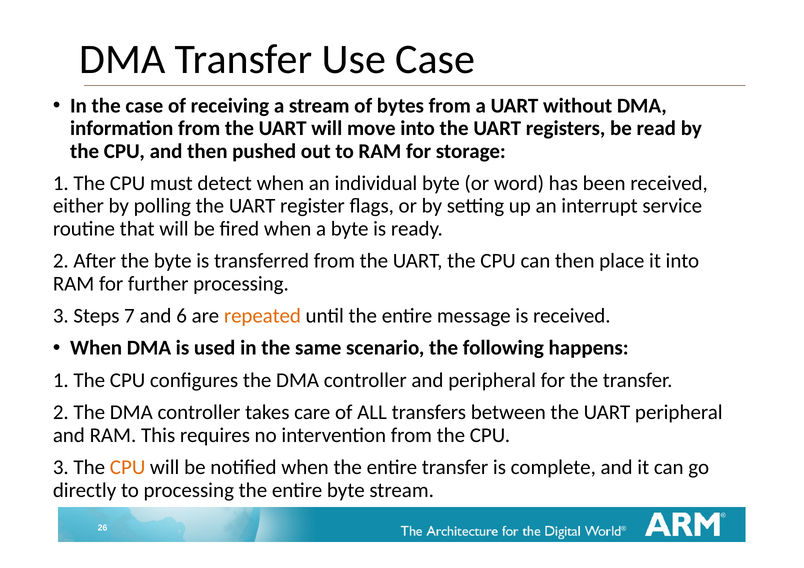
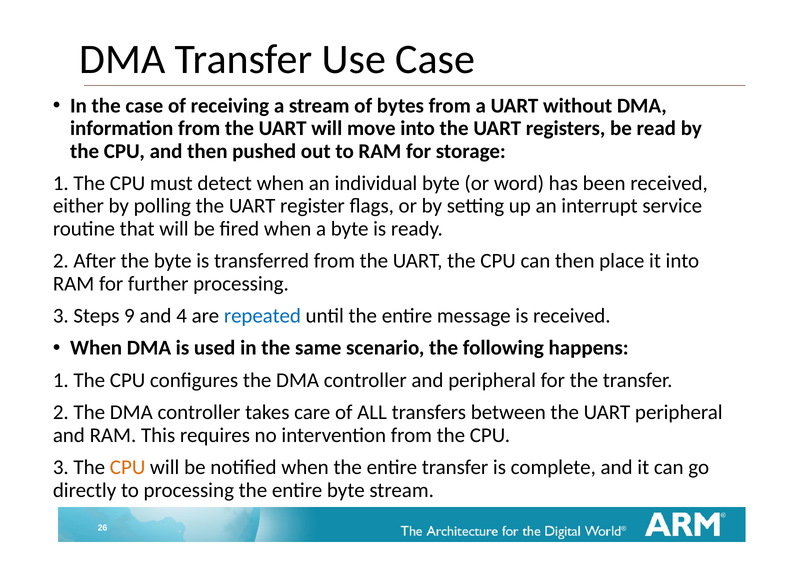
7: 7 -> 9
6: 6 -> 4
repeated colour: orange -> blue
